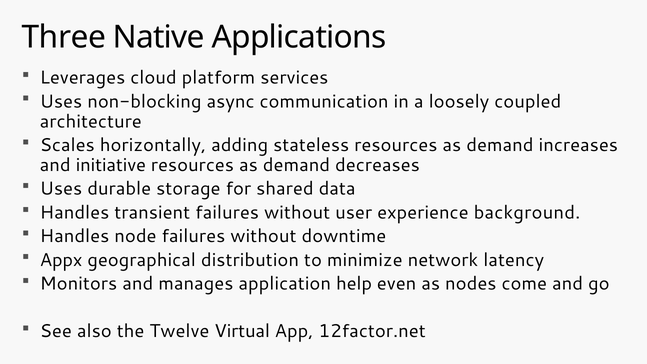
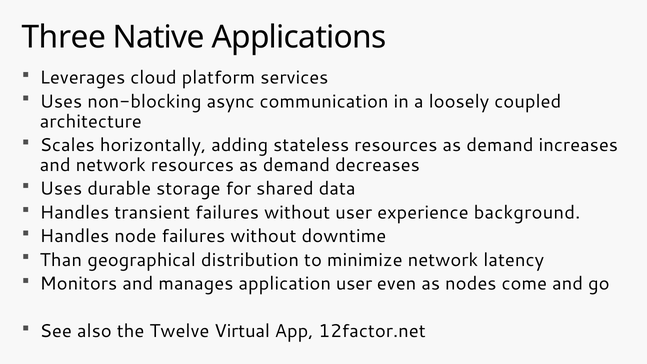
and initiative: initiative -> network
Appx: Appx -> Than
application help: help -> user
